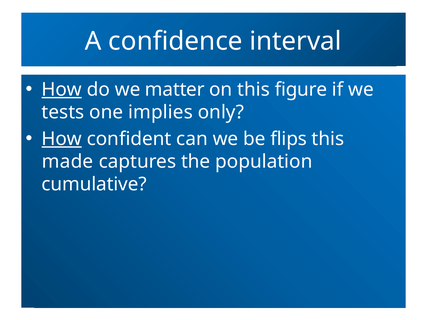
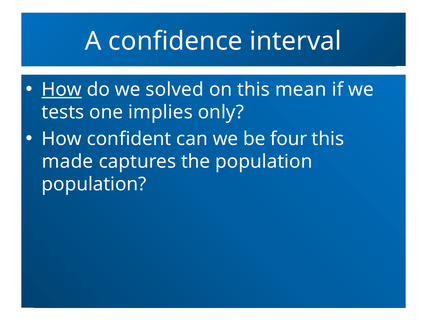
matter: matter -> solved
figure: figure -> mean
How at (62, 139) underline: present -> none
flips: flips -> four
cumulative at (94, 184): cumulative -> population
